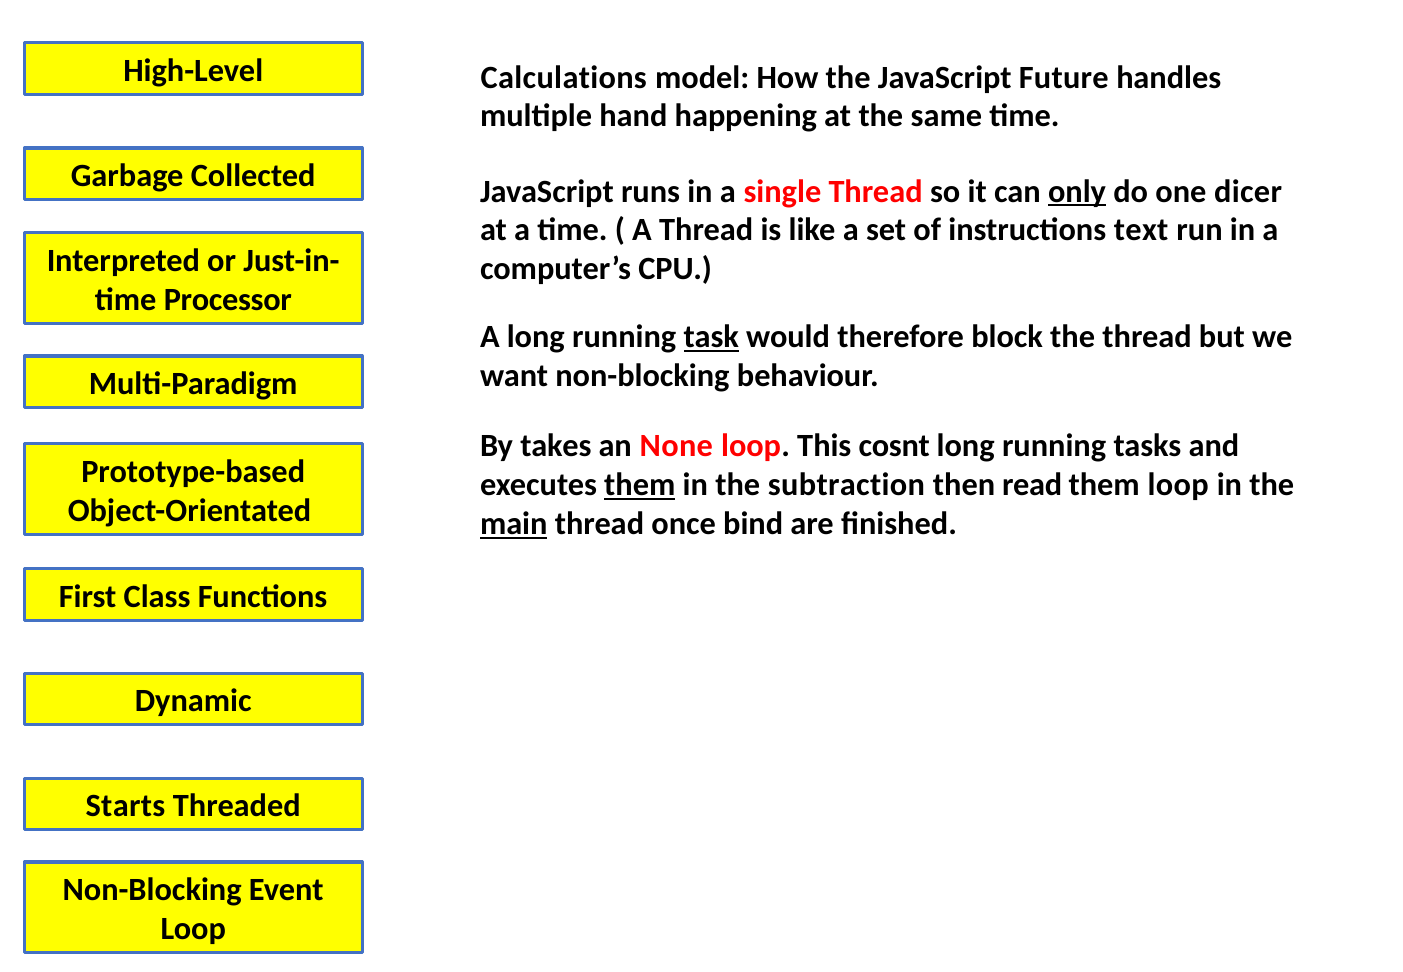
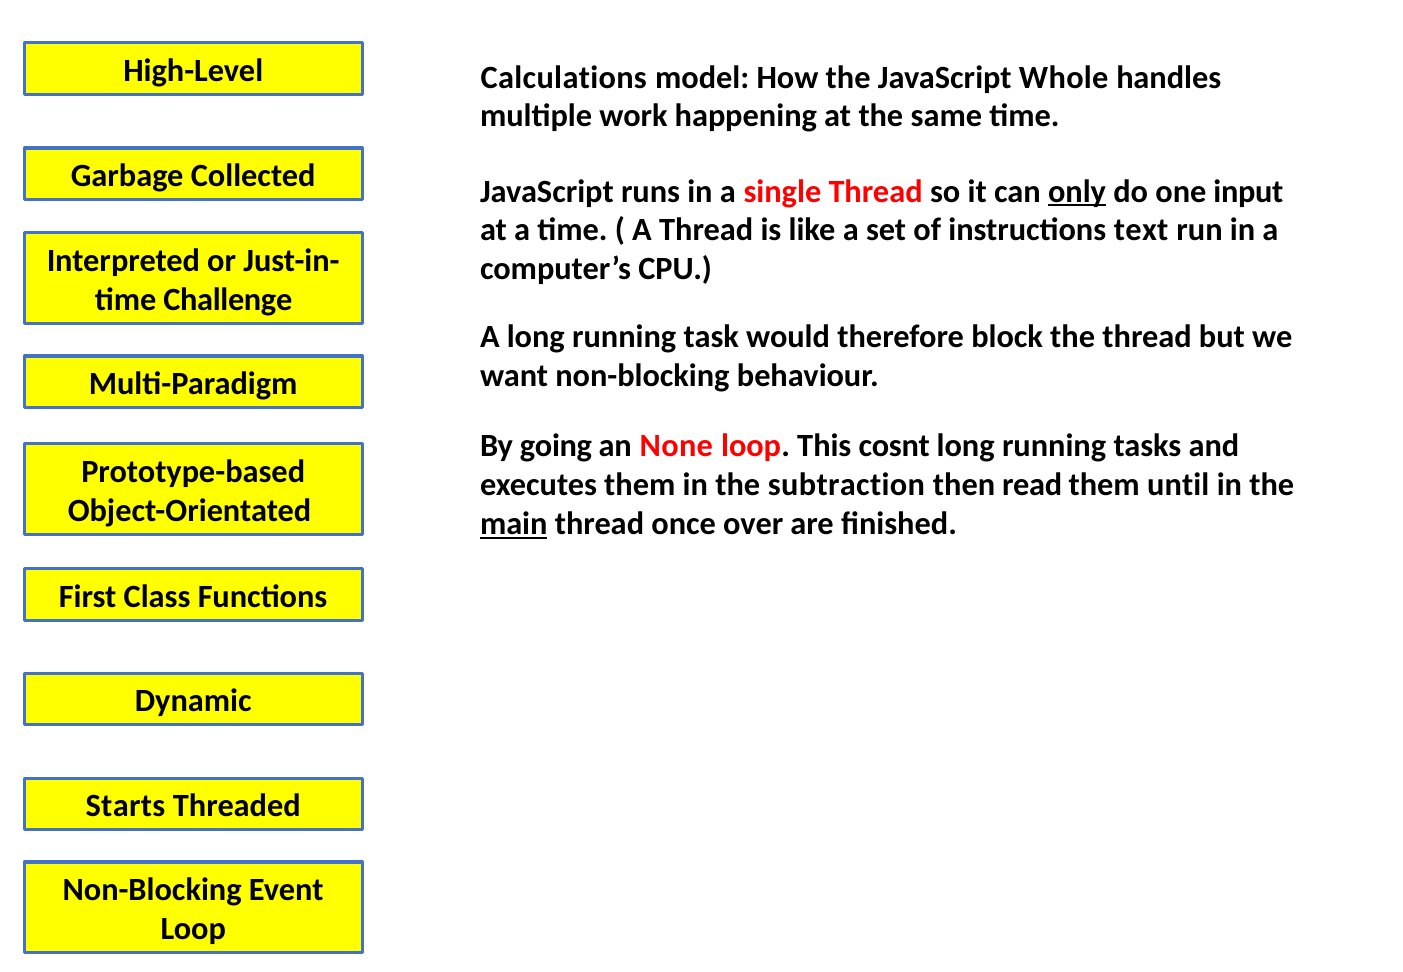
Future: Future -> Whole
hand: hand -> work
dicer: dicer -> input
Processor: Processor -> Challenge
task underline: present -> none
takes: takes -> going
them at (640, 485) underline: present -> none
them loop: loop -> until
bind: bind -> over
